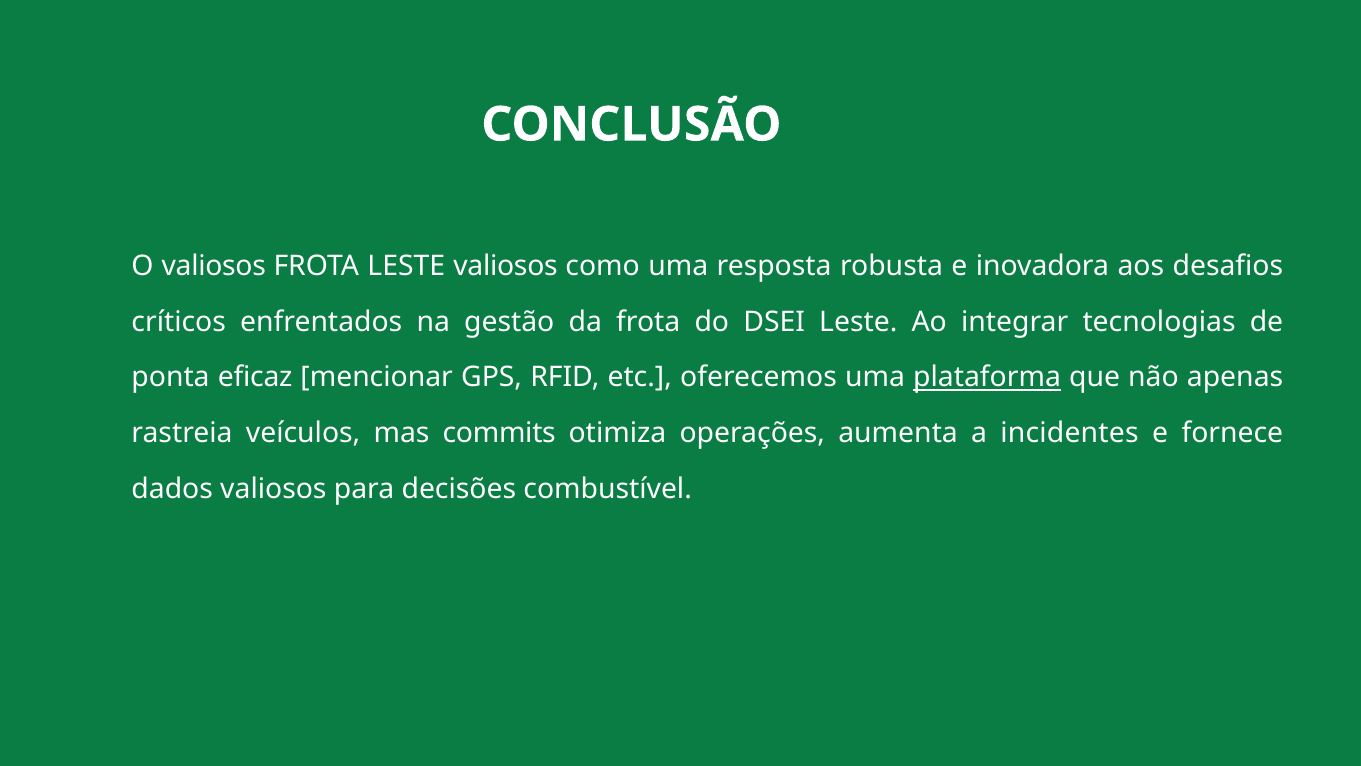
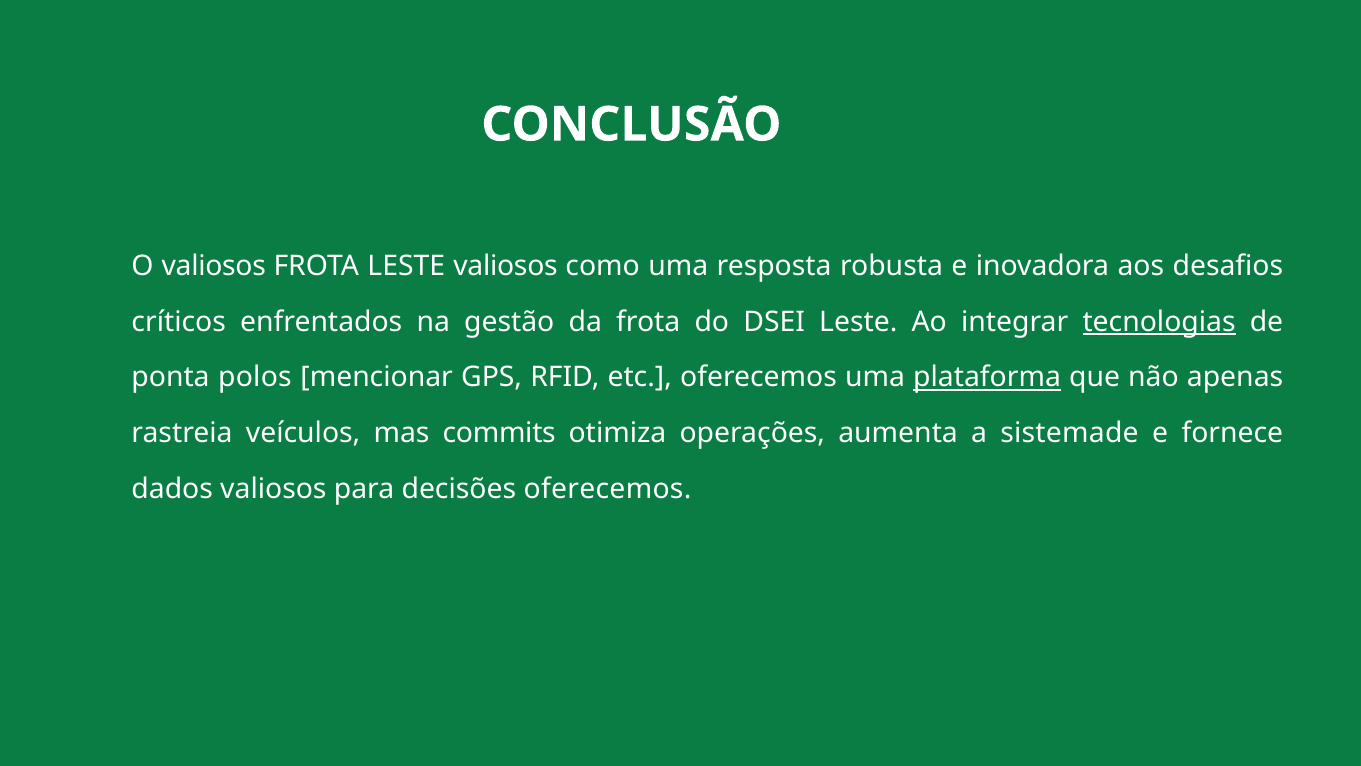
tecnologias underline: none -> present
eficaz: eficaz -> polos
incidentes: incidentes -> sistemade
decisões combustível: combustível -> oferecemos
